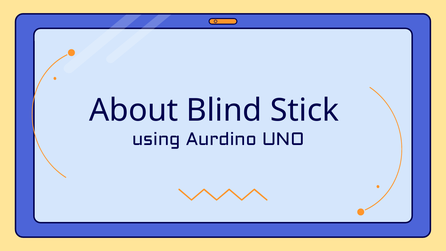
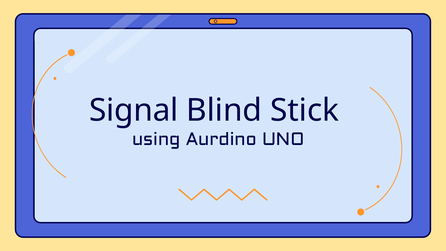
About: About -> Signal
